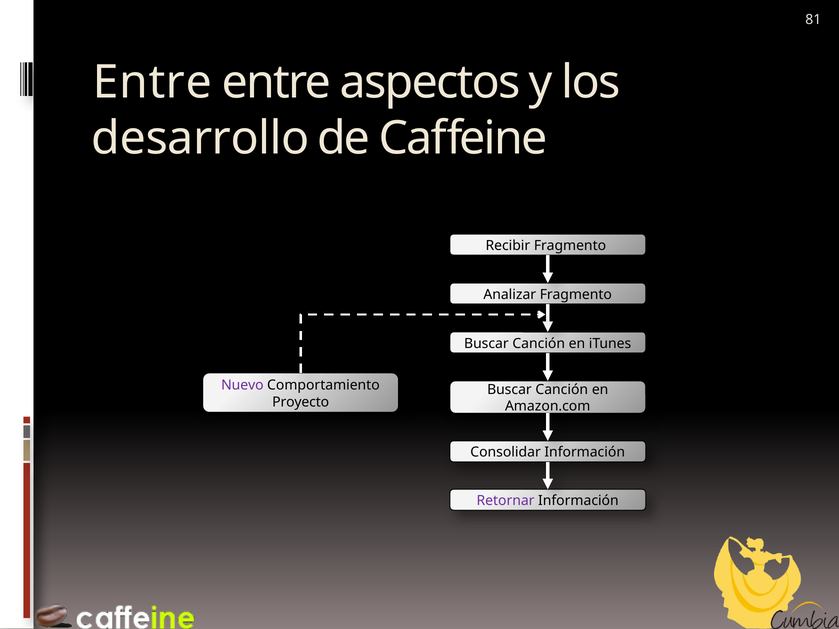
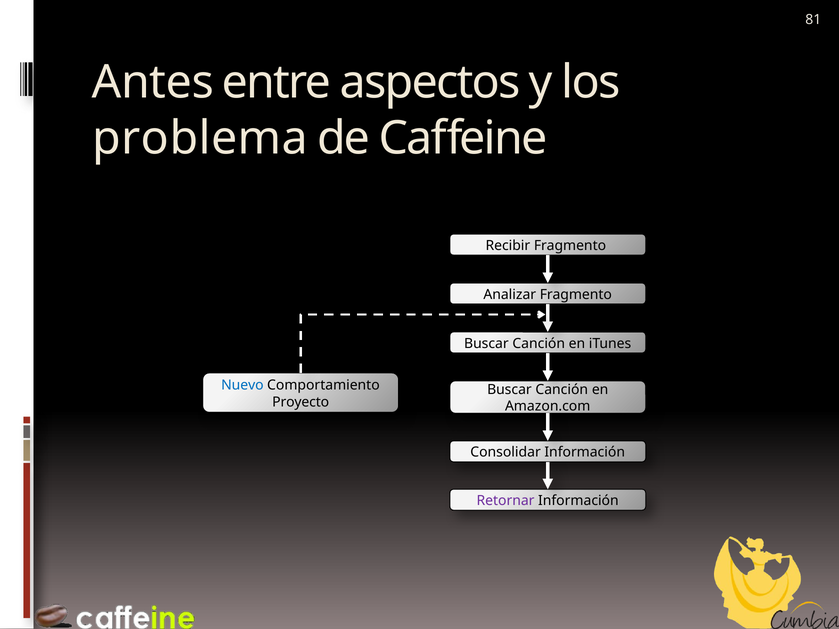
Entre at (152, 82): Entre -> Antes
desarrollo: desarrollo -> problema
Nuevo colour: purple -> blue
